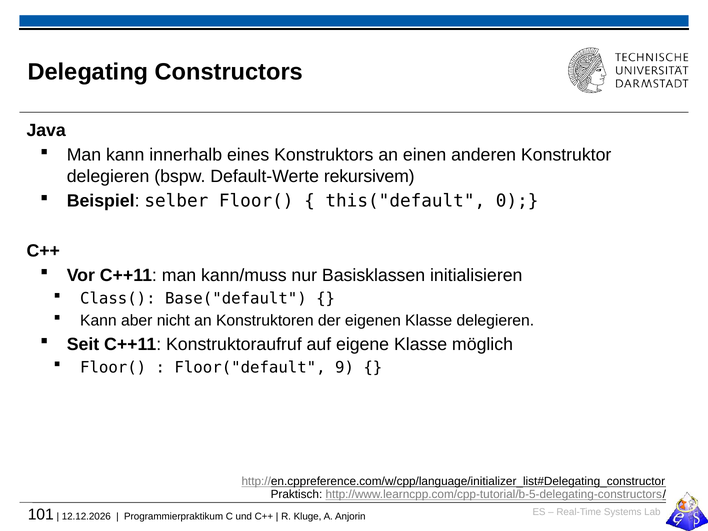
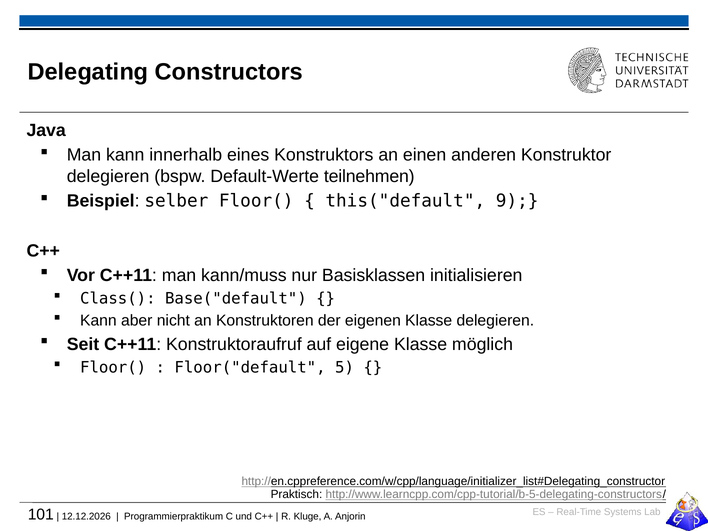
rekursivem: rekursivem -> teilnehmen
0: 0 -> 9
9: 9 -> 5
